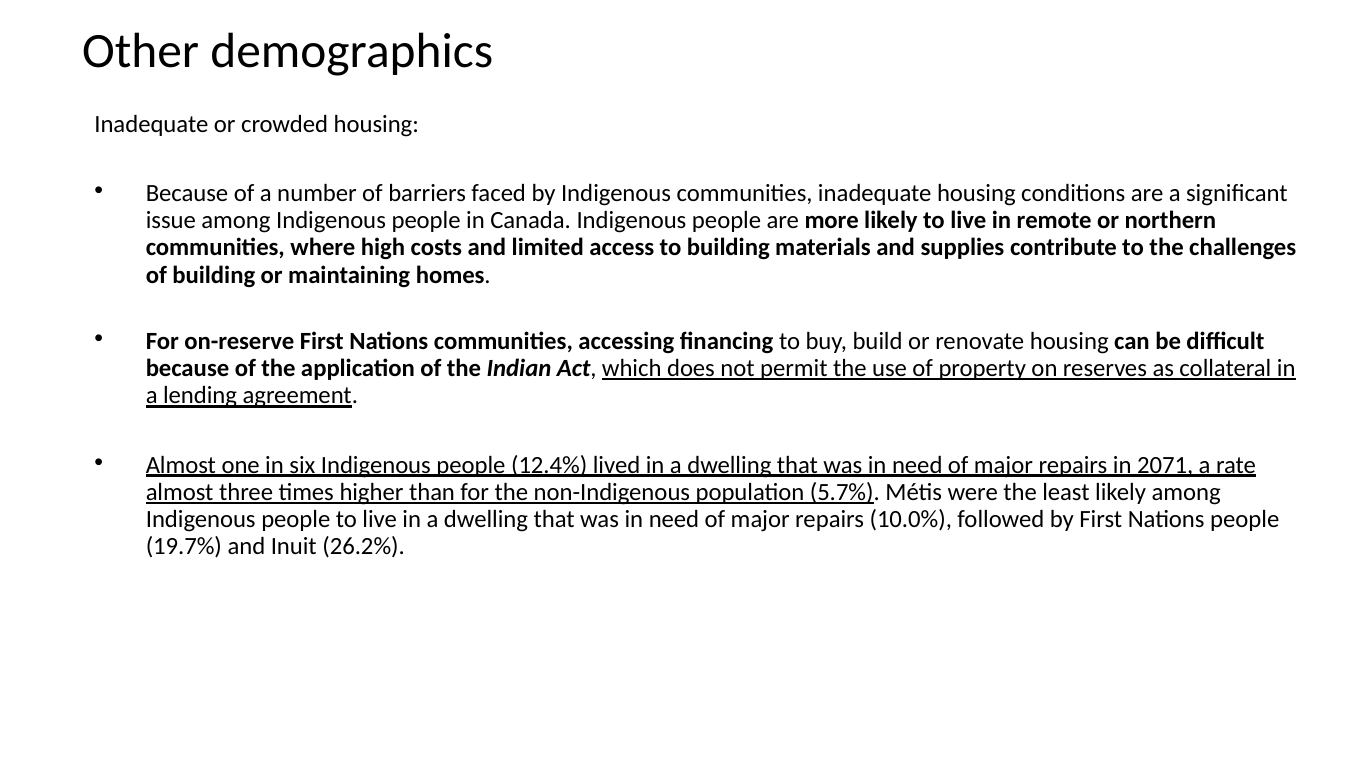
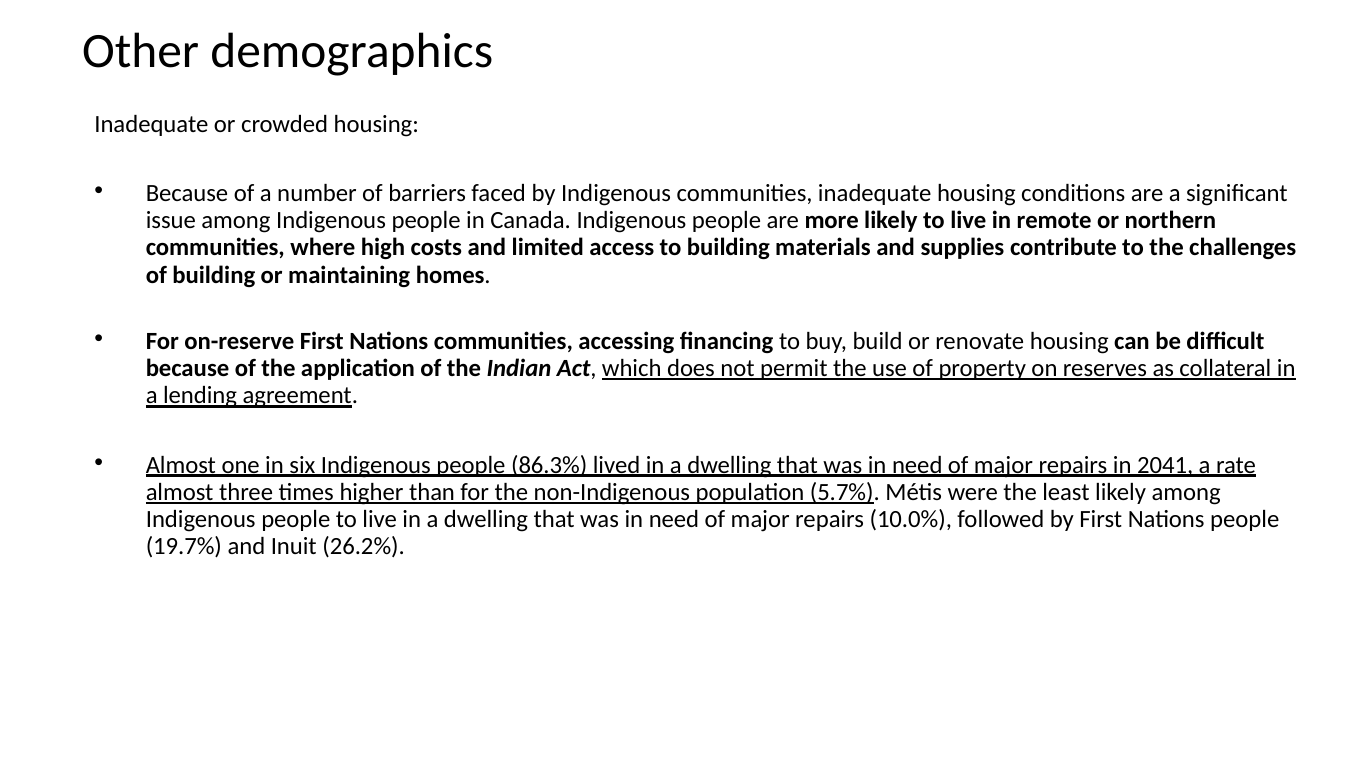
12.4%: 12.4% -> 86.3%
2071: 2071 -> 2041
